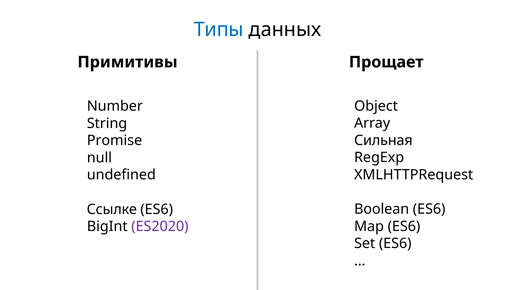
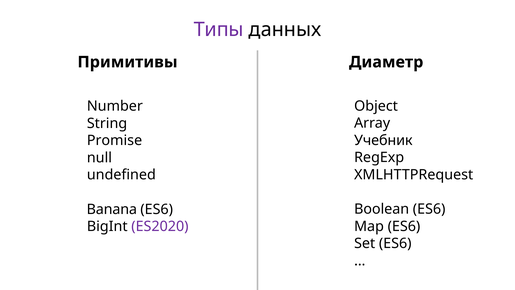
Типы colour: blue -> purple
Прощает: Прощает -> Диаметр
Сильная: Сильная -> Учебник
Ссылке: Ссылке -> Banana
